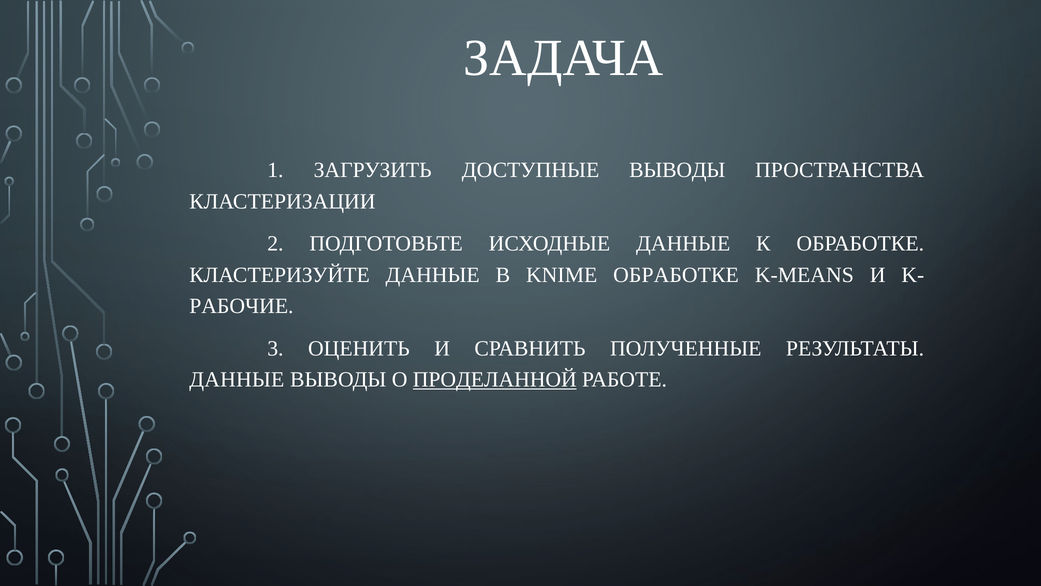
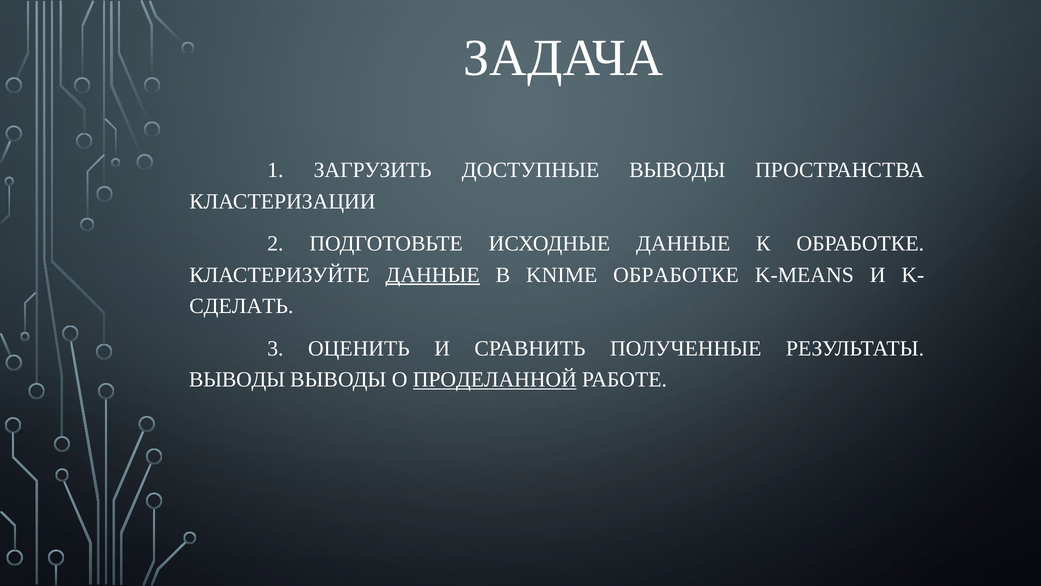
ДАННЫЕ at (433, 275) underline: none -> present
РАБОЧИЕ: РАБОЧИЕ -> СДЕЛАТЬ
ДАННЫЕ at (237, 379): ДАННЫЕ -> ВЫВОДЫ
